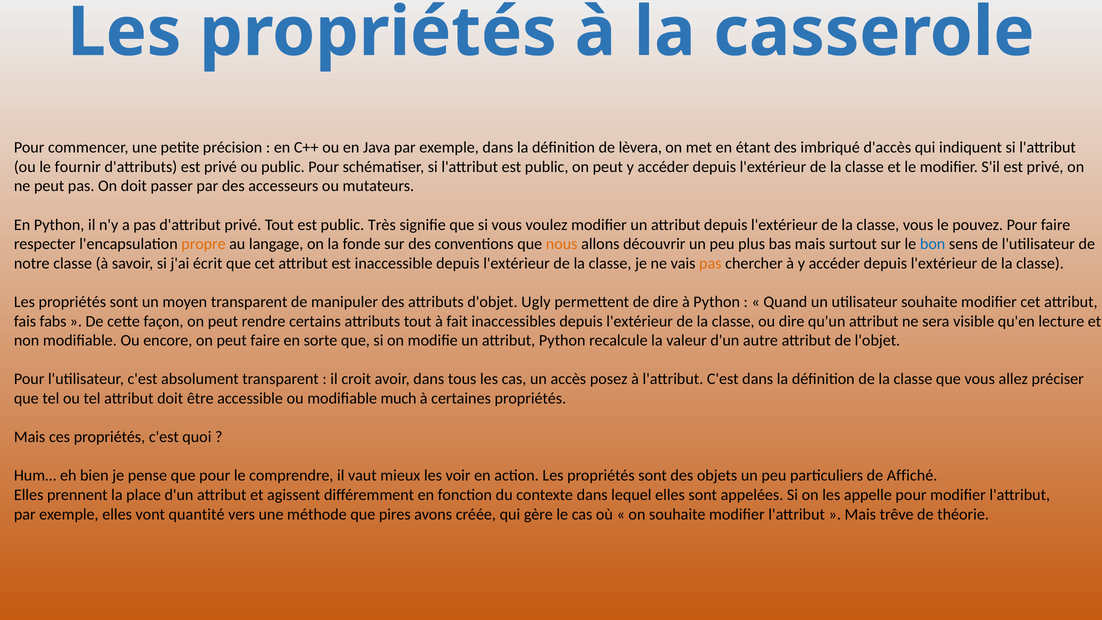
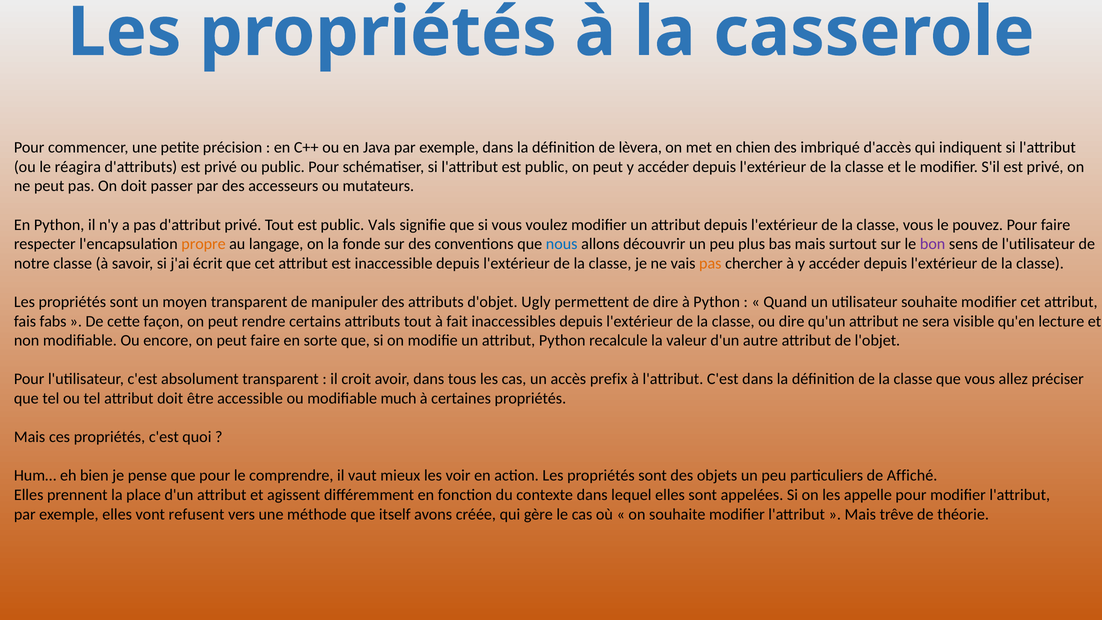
étant: étant -> chien
fournir: fournir -> réagira
Très: Très -> Vals
nous colour: orange -> blue
bon colour: blue -> purple
posez: posez -> prefix
quantité: quantité -> refusent
pires: pires -> itself
